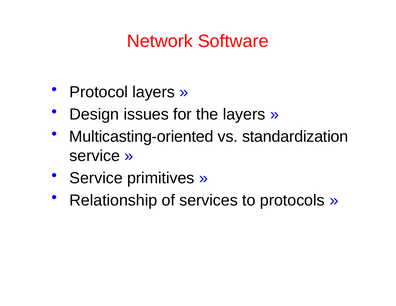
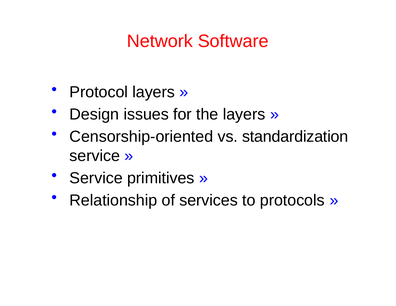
Multicasting-oriented: Multicasting-oriented -> Censorship-oriented
